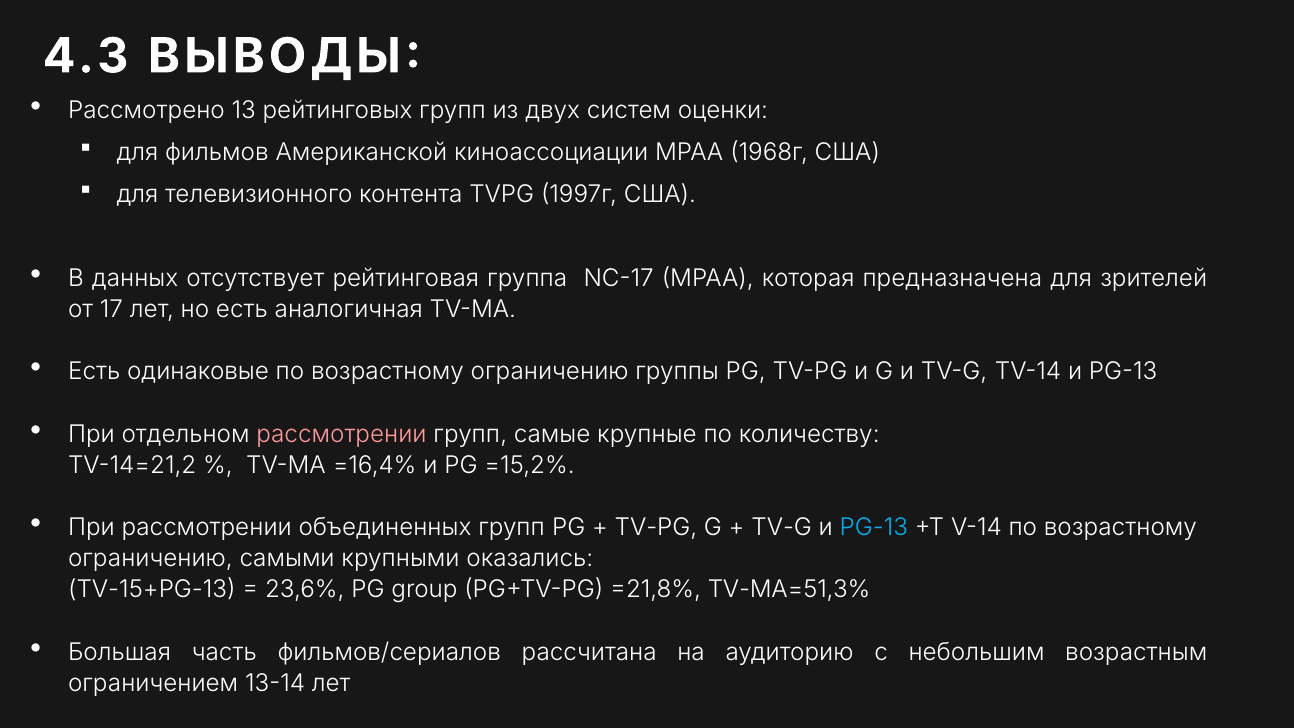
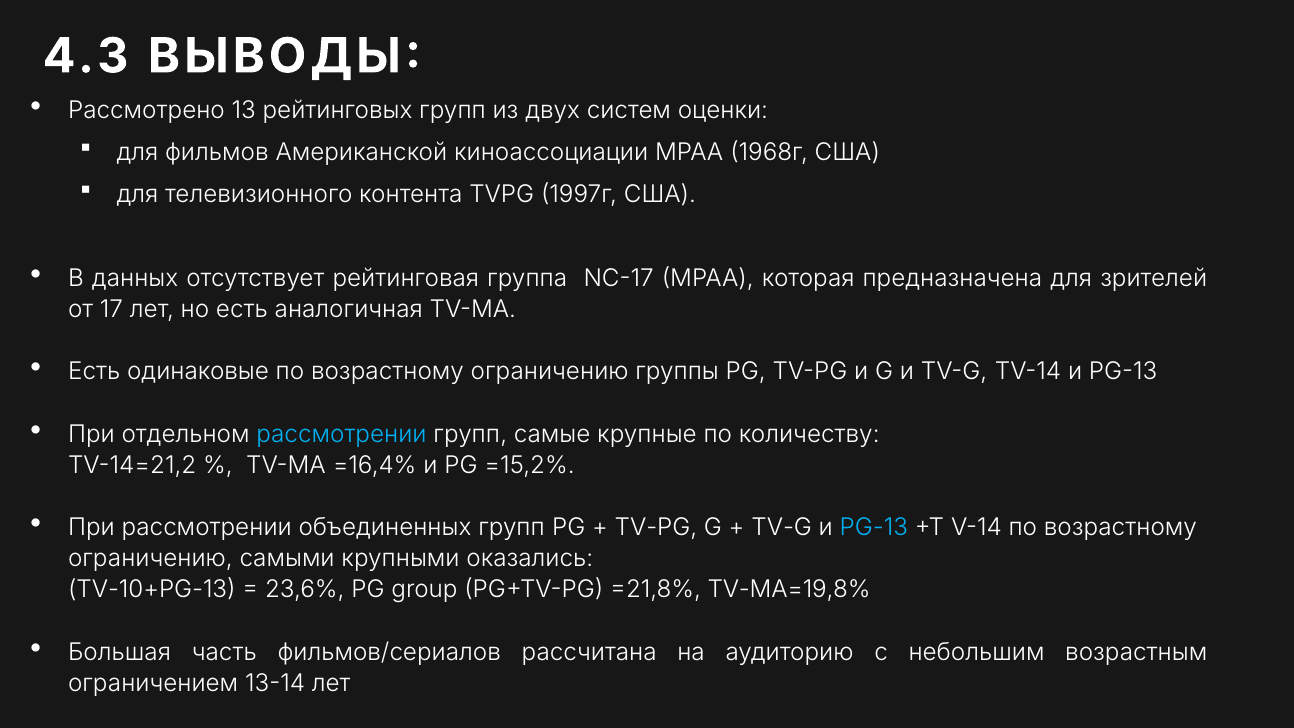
рассмотрении at (342, 434) colour: pink -> light blue
TV-15+PG-13: TV-15+PG-13 -> TV-10+PG-13
TV-MA=51,3%: TV-MA=51,3% -> TV-MA=19,8%
